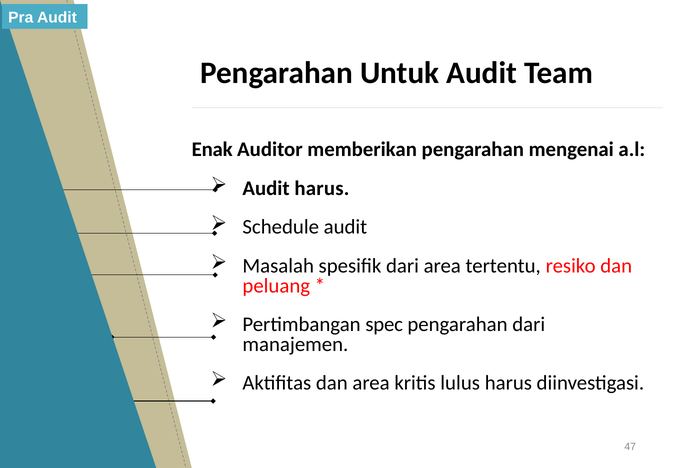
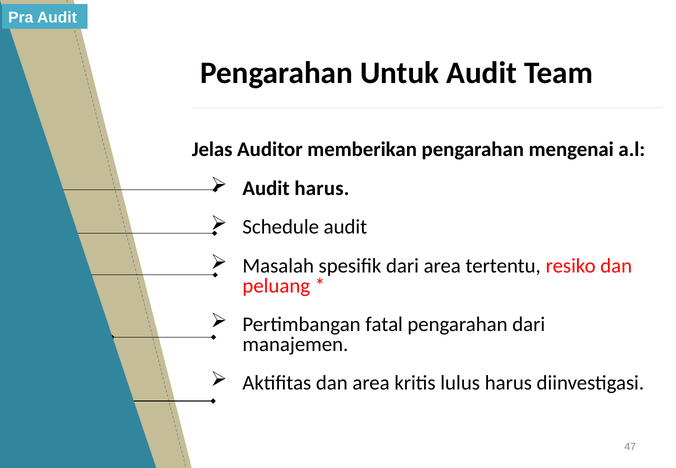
Enak: Enak -> Jelas
spec: spec -> fatal
